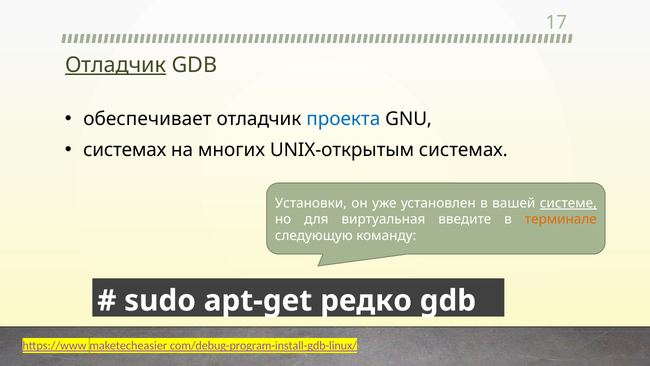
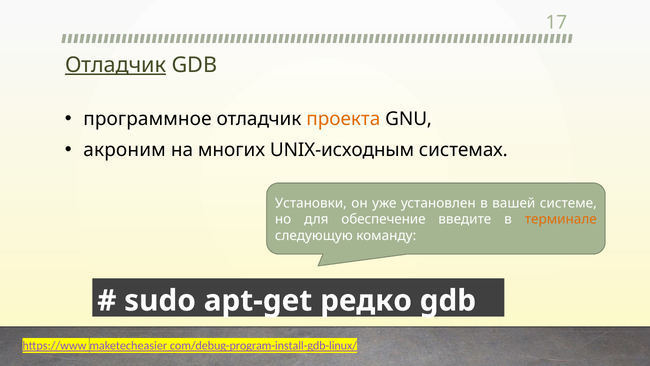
обеспечивает: обеспечивает -> программное
проекта colour: blue -> orange
системах at (125, 150): системах -> акроним
UNIX-открытым: UNIX-открытым -> UNIX-исходным
системе underline: present -> none
виртуальная: виртуальная -> обеспечение
